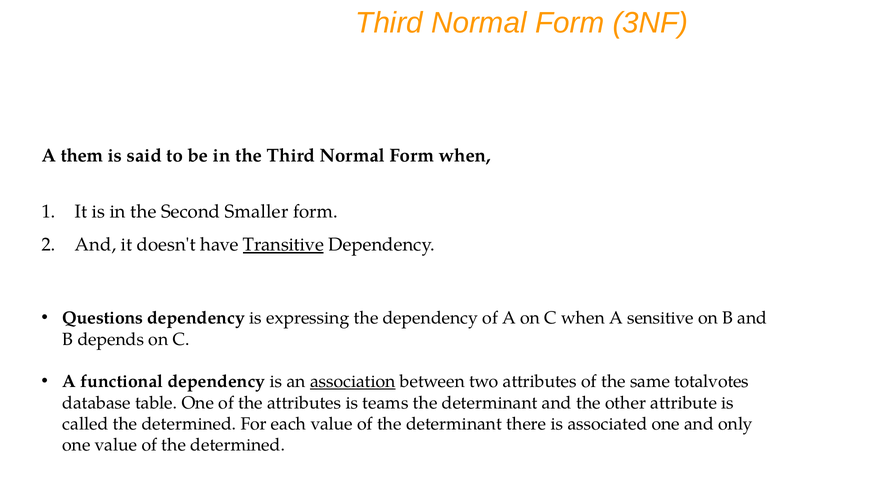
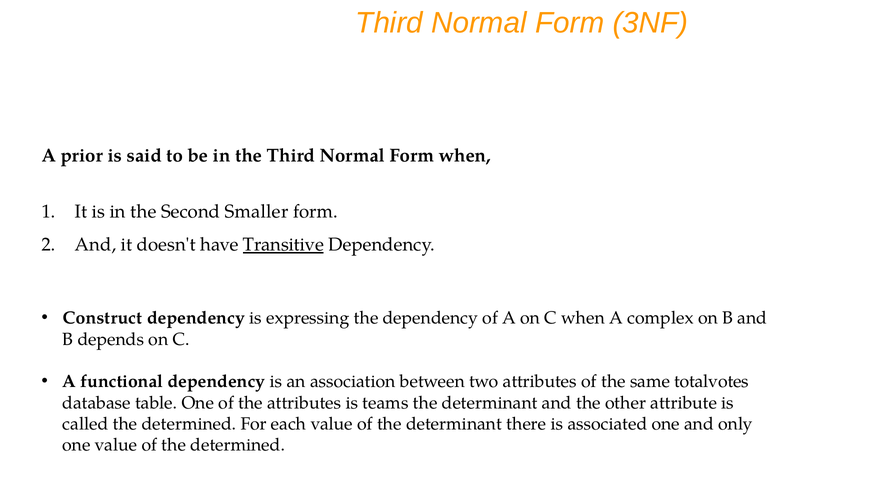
them: them -> prior
Questions: Questions -> Construct
sensitive: sensitive -> complex
association underline: present -> none
